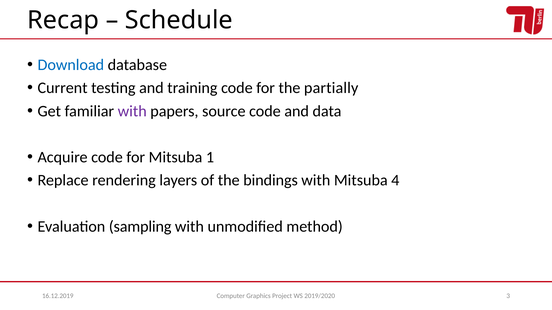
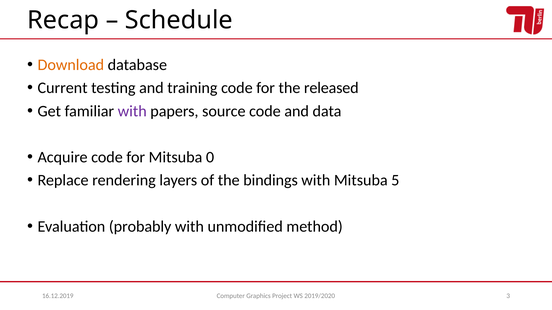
Download colour: blue -> orange
partially: partially -> released
1: 1 -> 0
4: 4 -> 5
sampling: sampling -> probably
